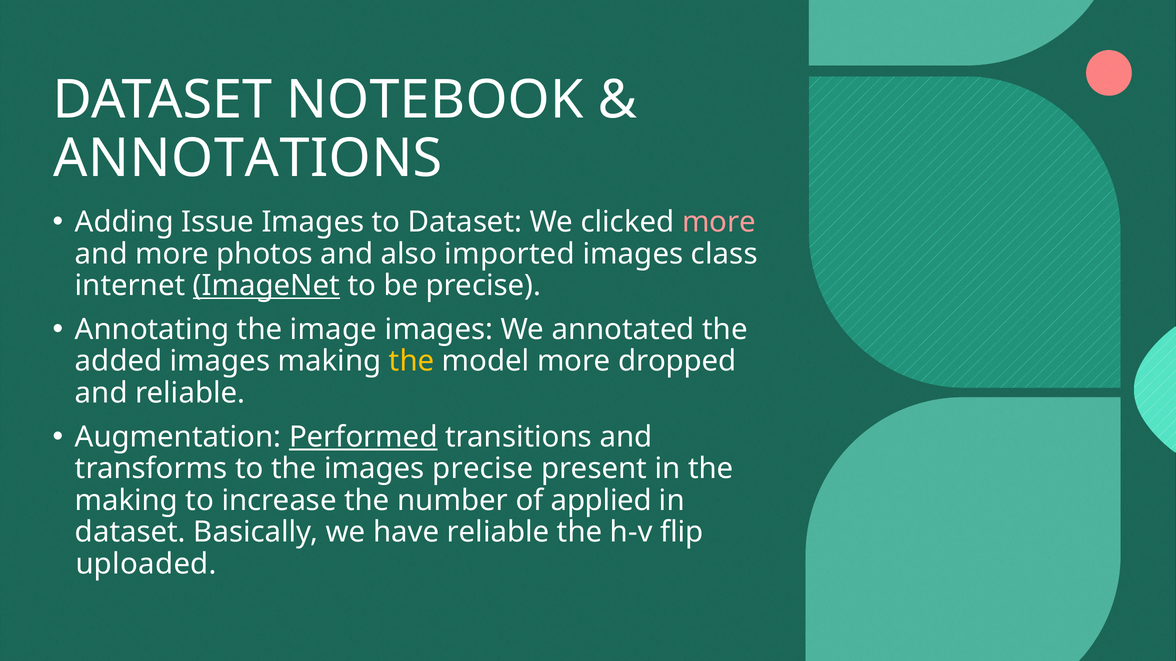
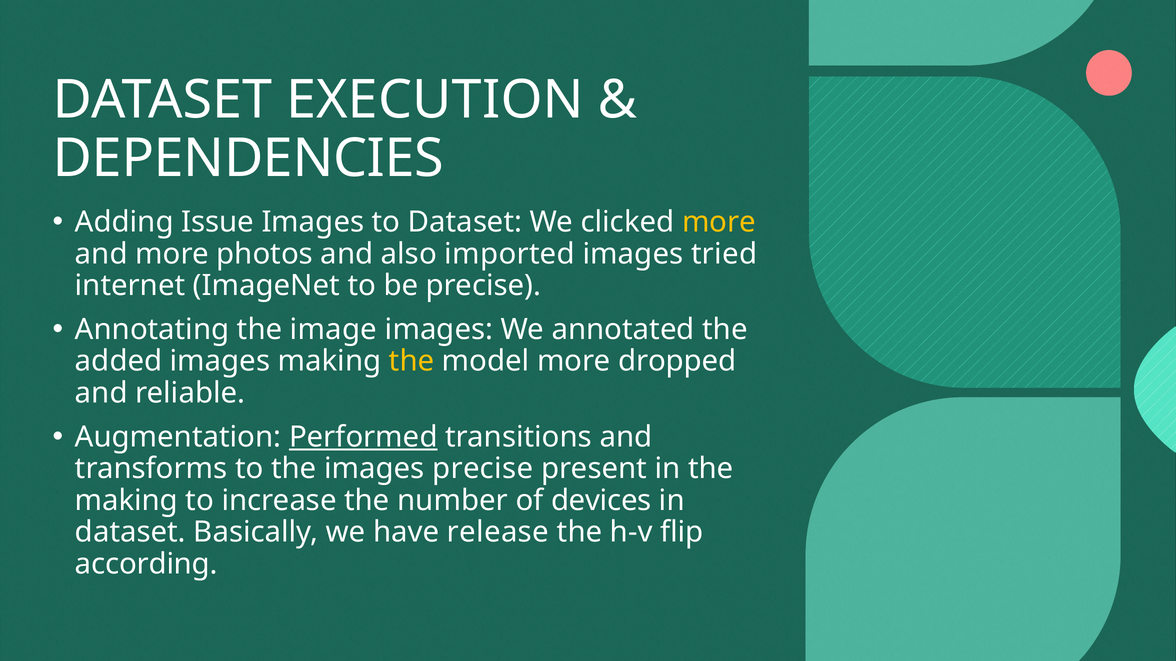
NOTEBOOK: NOTEBOOK -> EXECUTION
ANNOTATIONS: ANNOTATIONS -> DEPENDENCIES
more at (719, 222) colour: pink -> yellow
class: class -> tried
ImageNet underline: present -> none
applied: applied -> devices
have reliable: reliable -> release
uploaded: uploaded -> according
